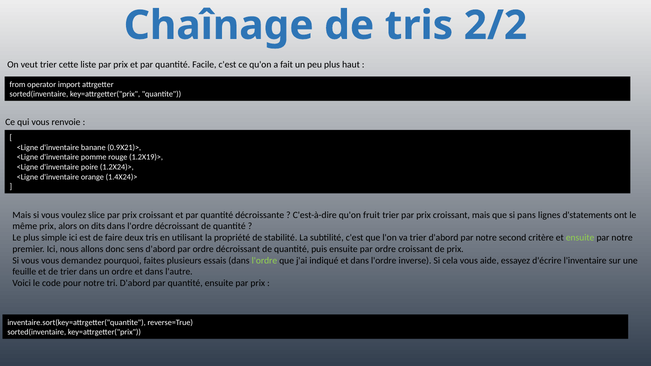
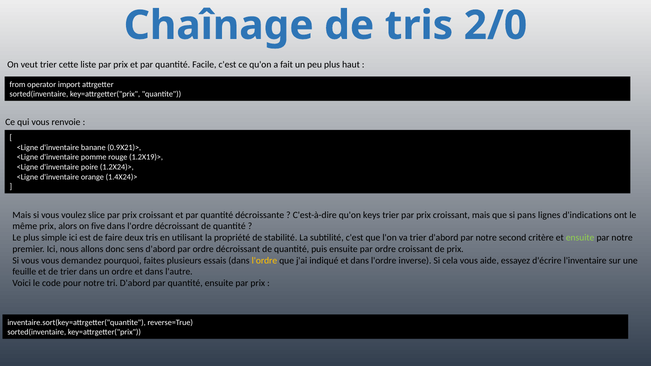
2/2: 2/2 -> 2/0
fruit: fruit -> keys
d'statements: d'statements -> d'indications
dits: dits -> five
l'ordre at (264, 261) colour: light green -> yellow
